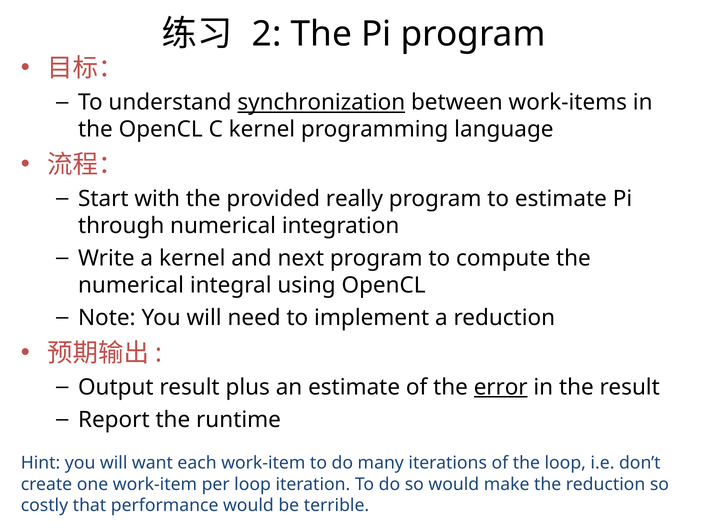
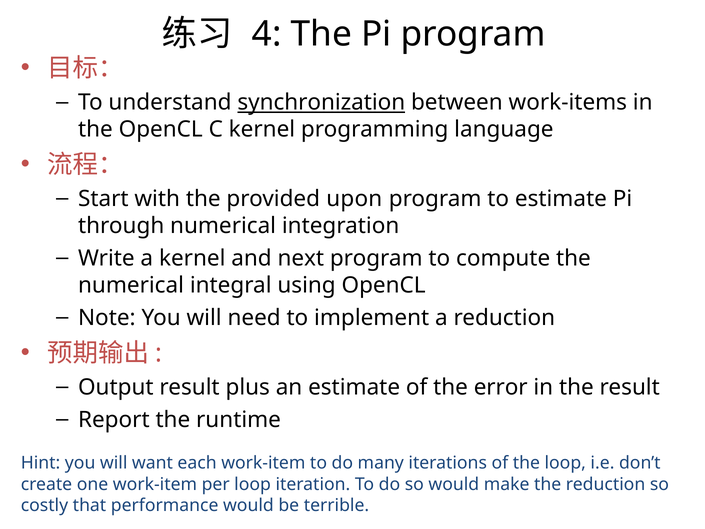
2: 2 -> 4
really: really -> upon
error underline: present -> none
